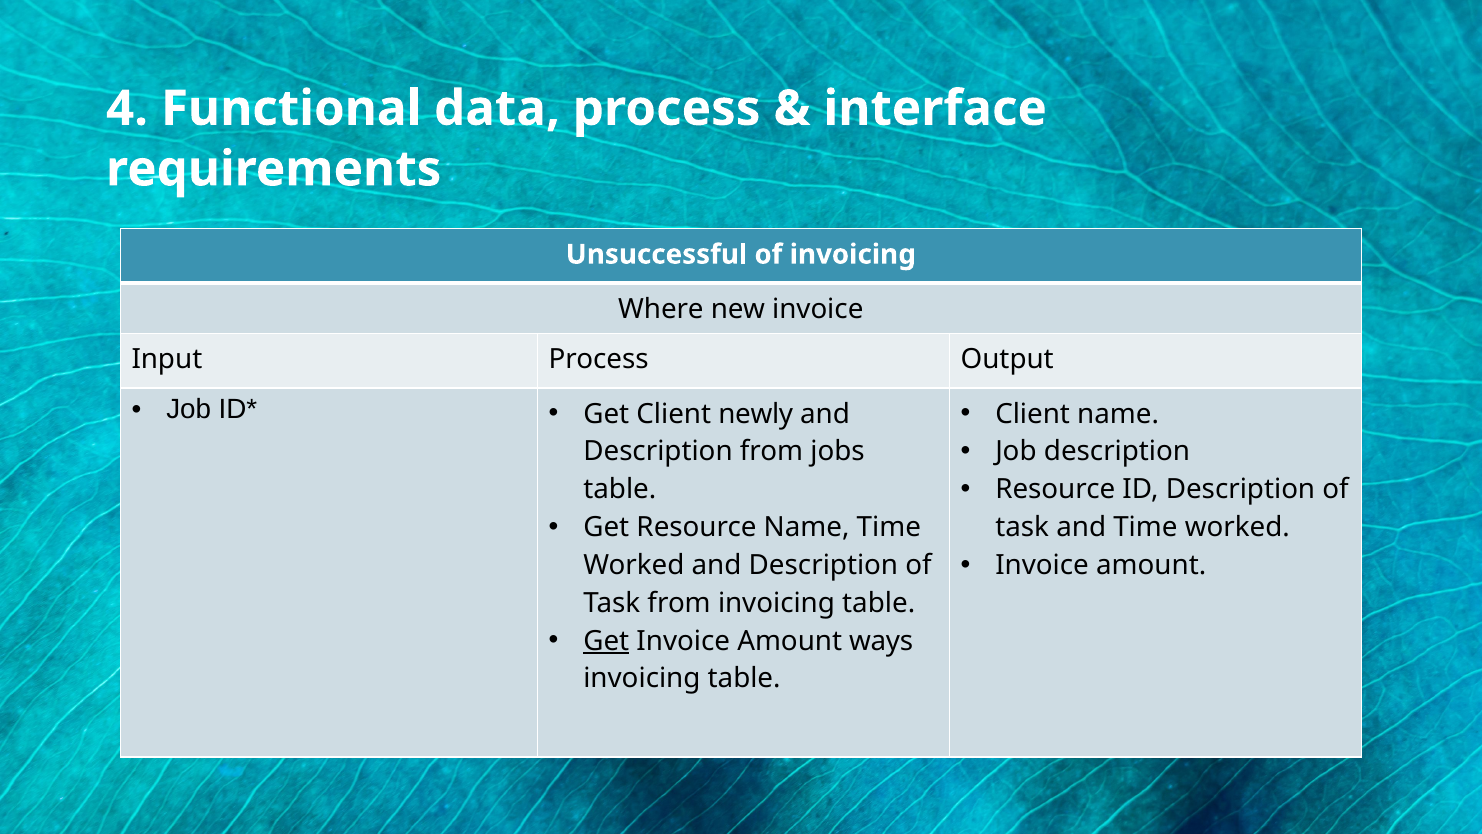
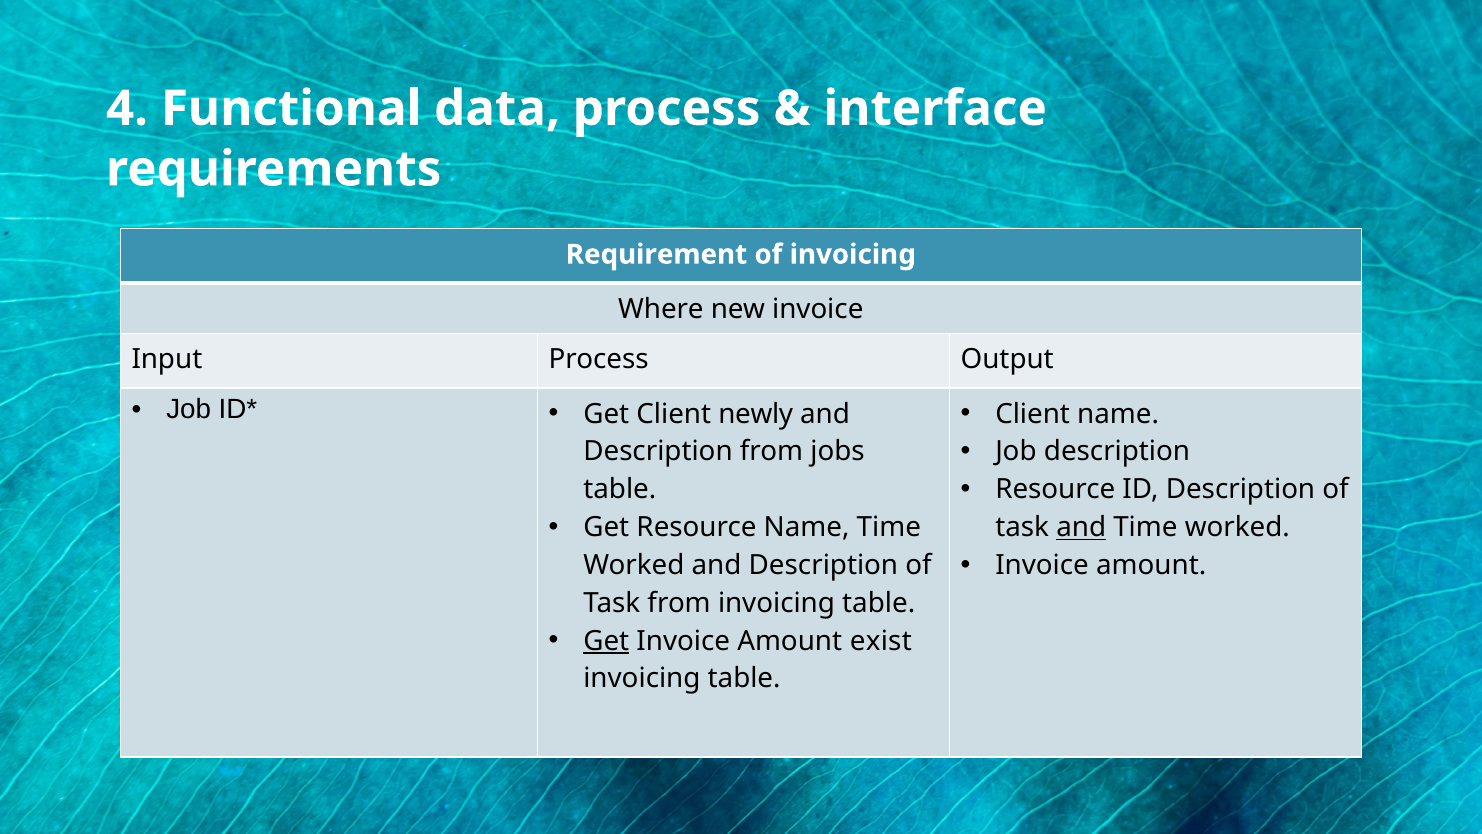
Unsuccessful: Unsuccessful -> Requirement
and at (1081, 527) underline: none -> present
ways: ways -> exist
